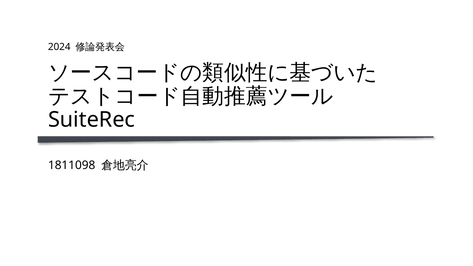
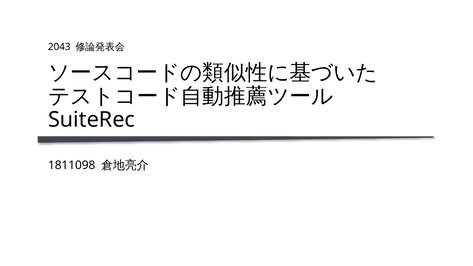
2024: 2024 -> 2043
